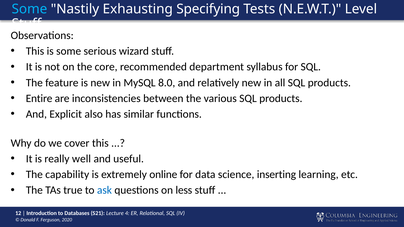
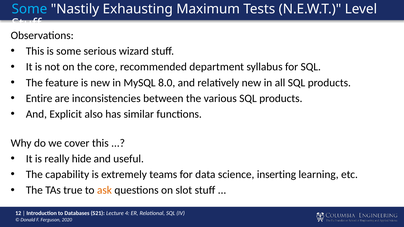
Specifying: Specifying -> Maximum
well: well -> hide
online: online -> teams
ask colour: blue -> orange
less: less -> slot
